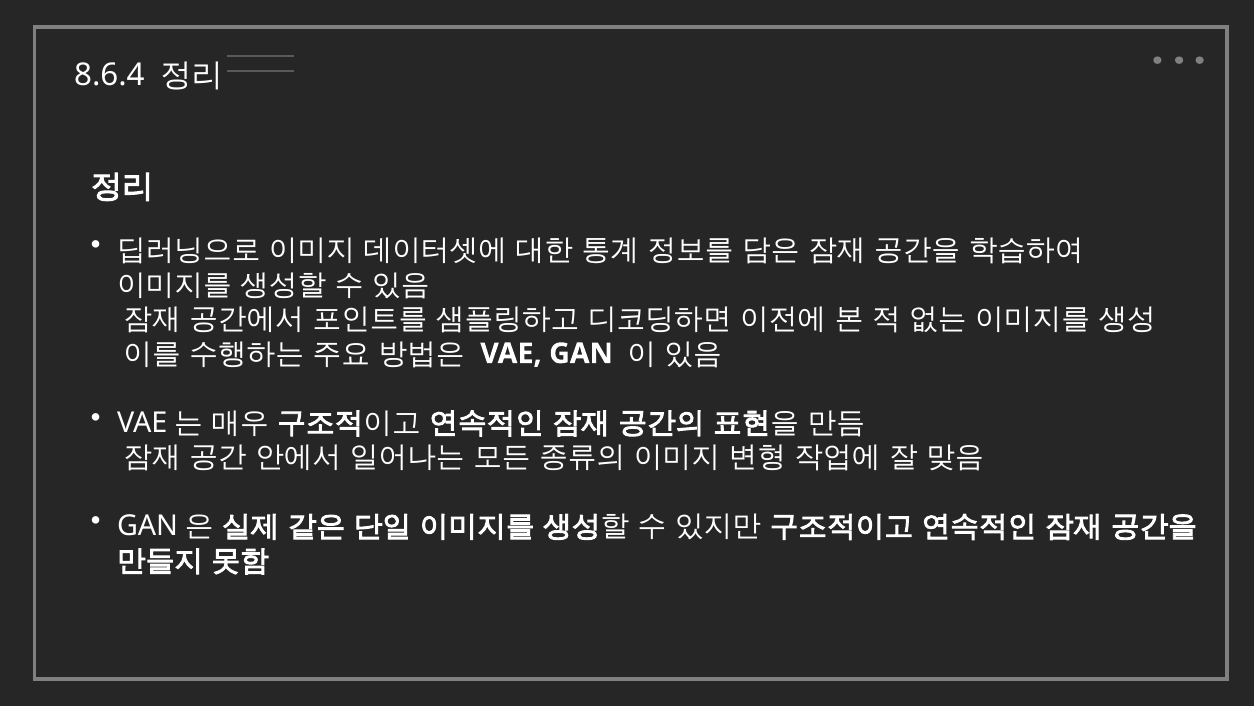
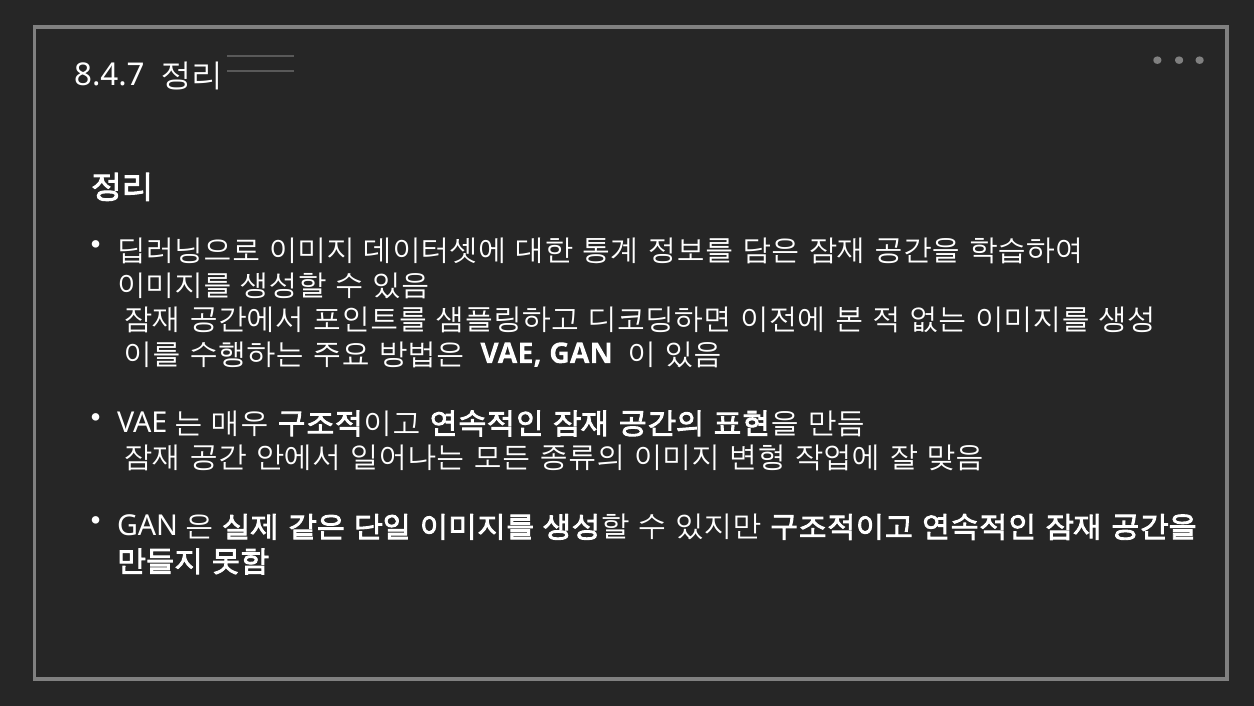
8.6.4: 8.6.4 -> 8.4.7
